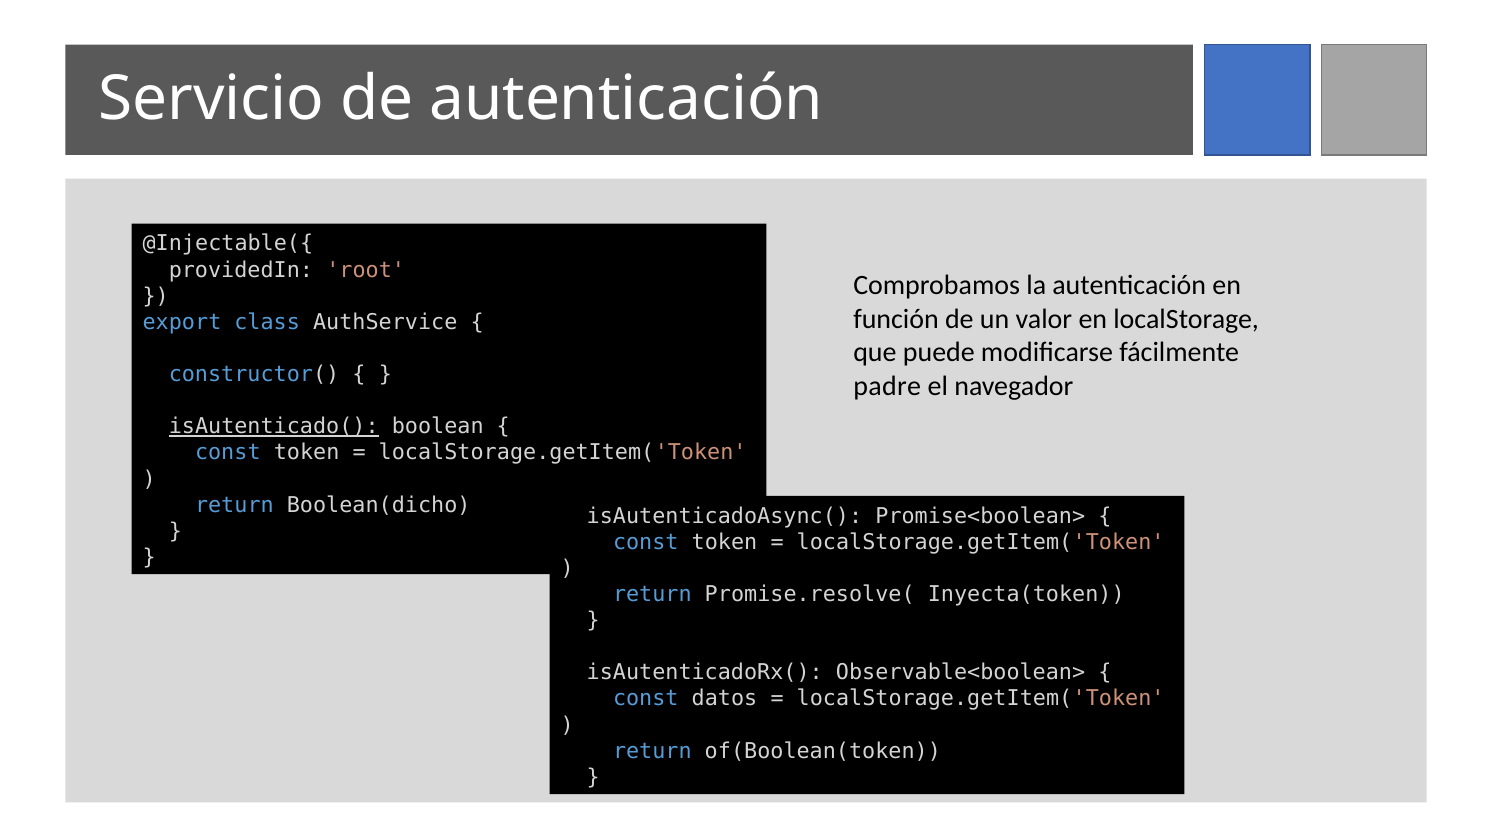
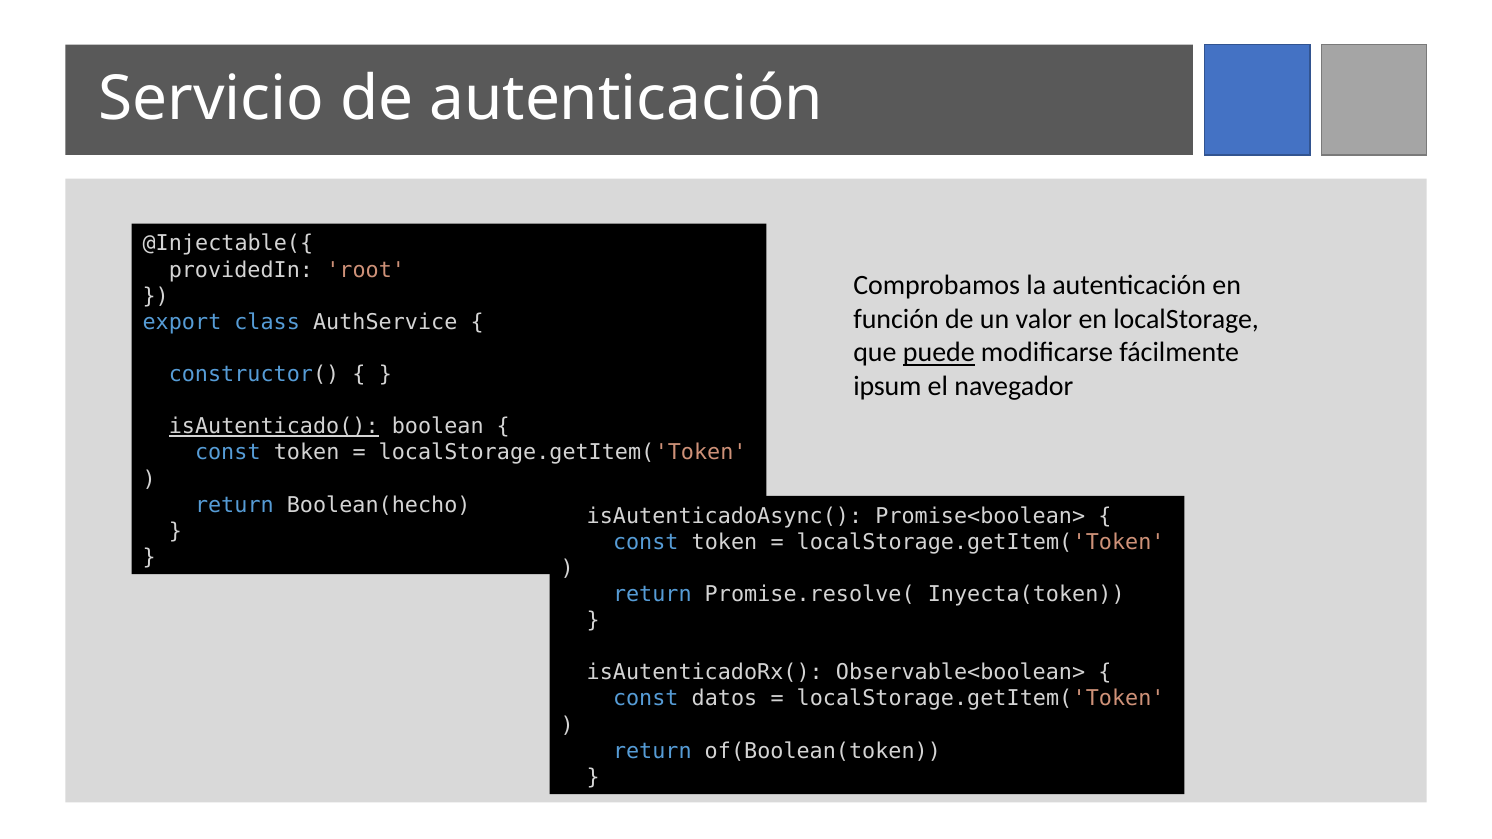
puede underline: none -> present
padre: padre -> ipsum
Boolean(dicho: Boolean(dicho -> Boolean(hecho
